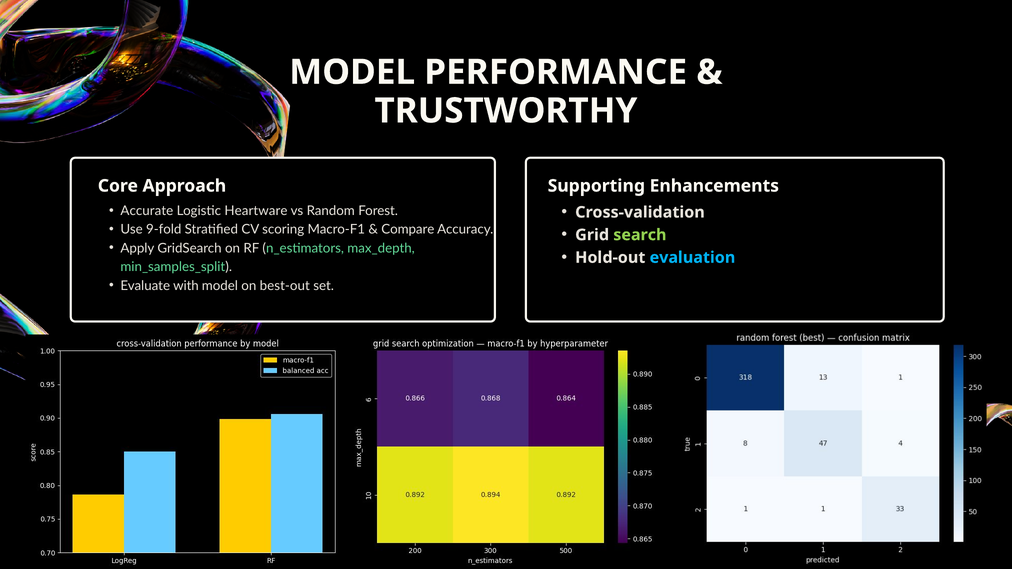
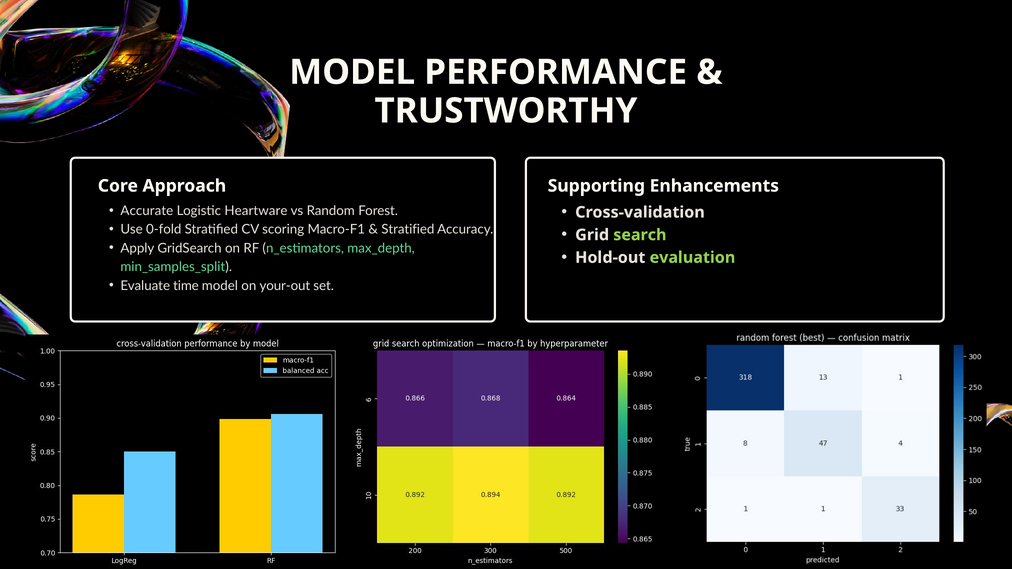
9-fold: 9-fold -> 0-fold
Compare at (408, 230): Compare -> Stratified
evaluation colour: light blue -> light green
with: with -> time
best-out: best-out -> your-out
